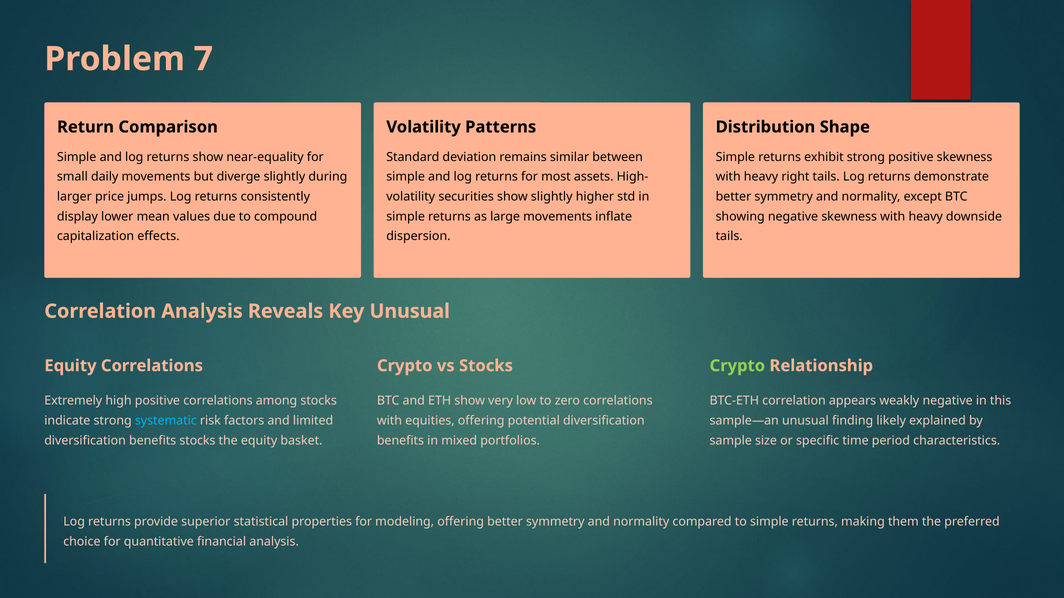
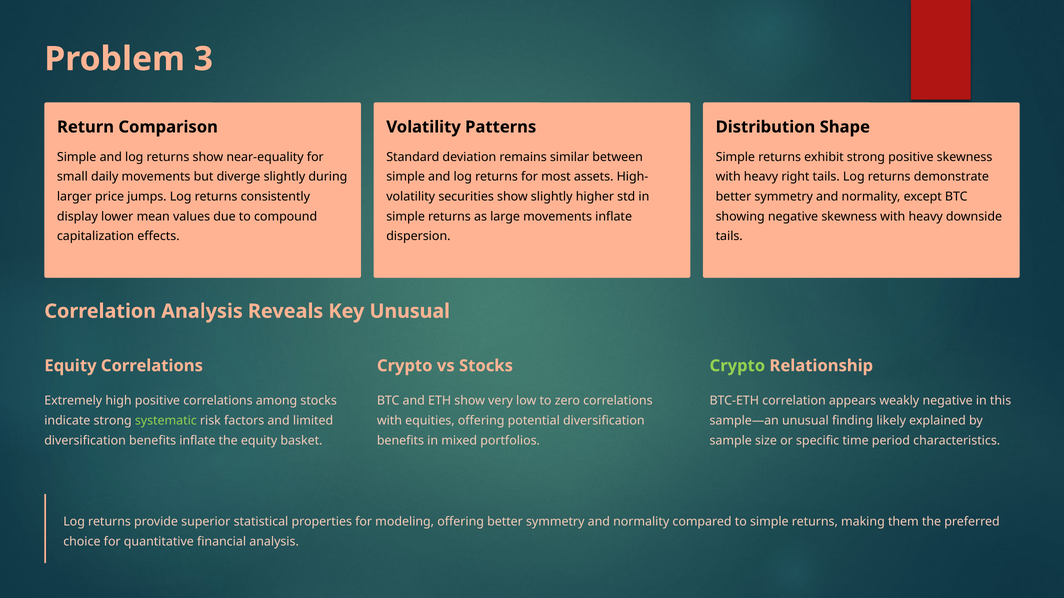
7: 7 -> 3
systematic colour: light blue -> light green
benefits stocks: stocks -> inflate
